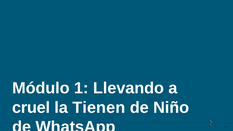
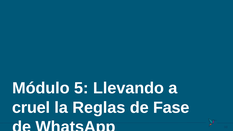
1: 1 -> 5
Tienen: Tienen -> Reglas
Niño: Niño -> Fase
